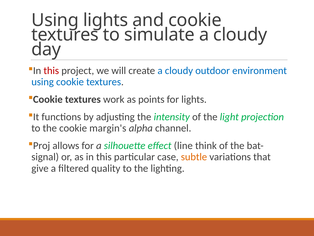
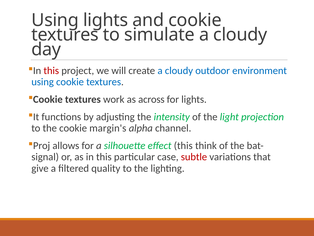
points: points -> across
effect line: line -> this
subtle colour: orange -> red
